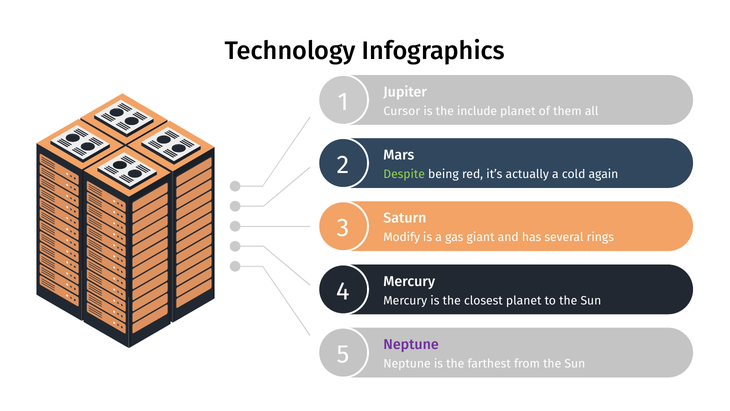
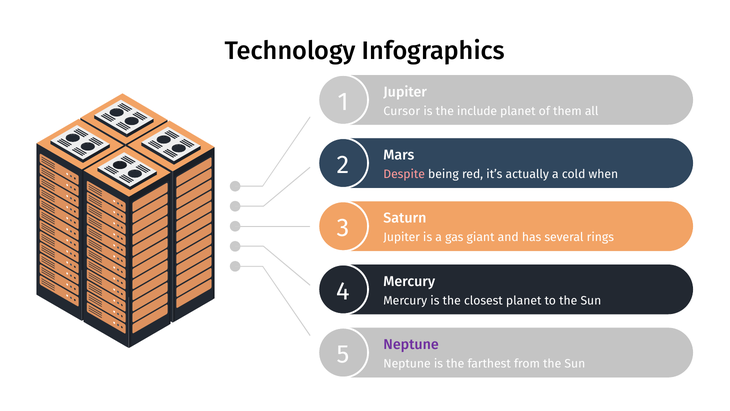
Despite colour: light green -> pink
again: again -> when
Modify at (402, 237): Modify -> Jupiter
